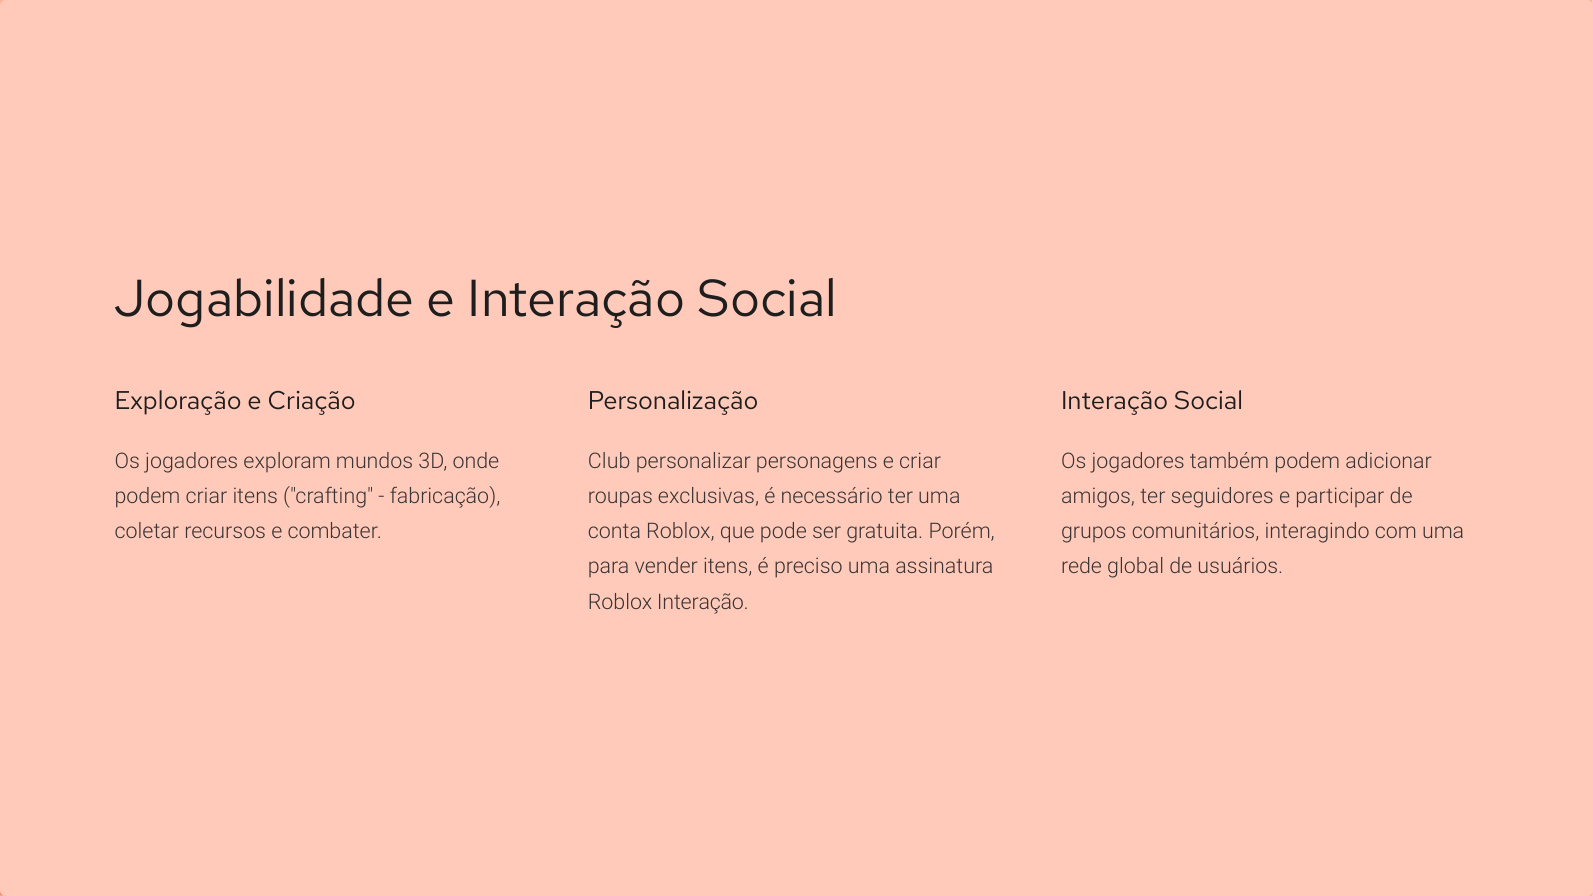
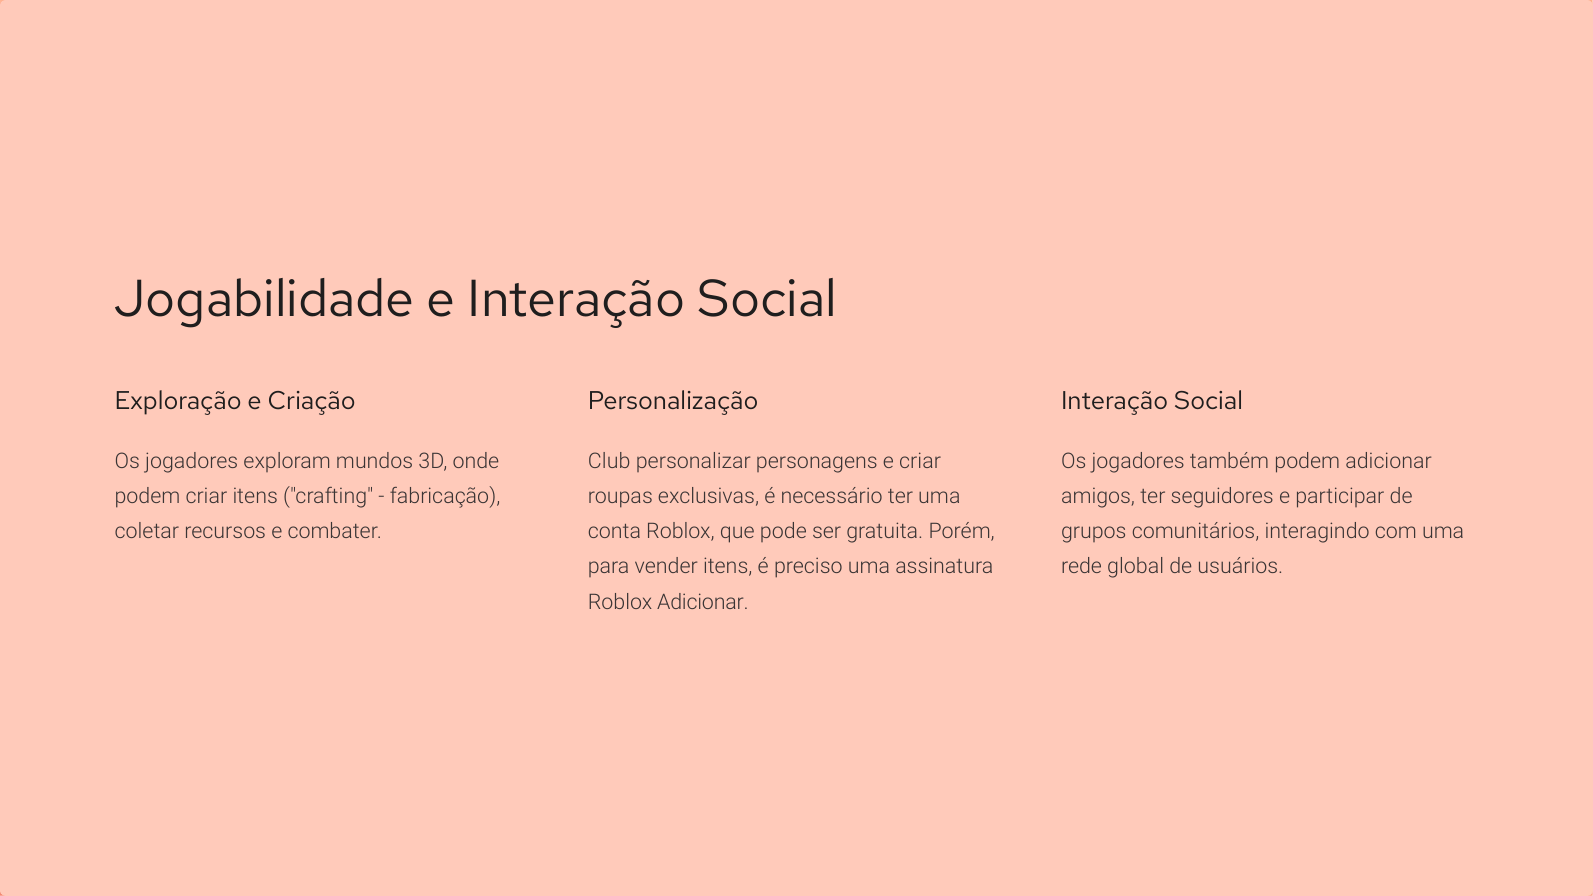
Roblox Interação: Interação -> Adicionar
